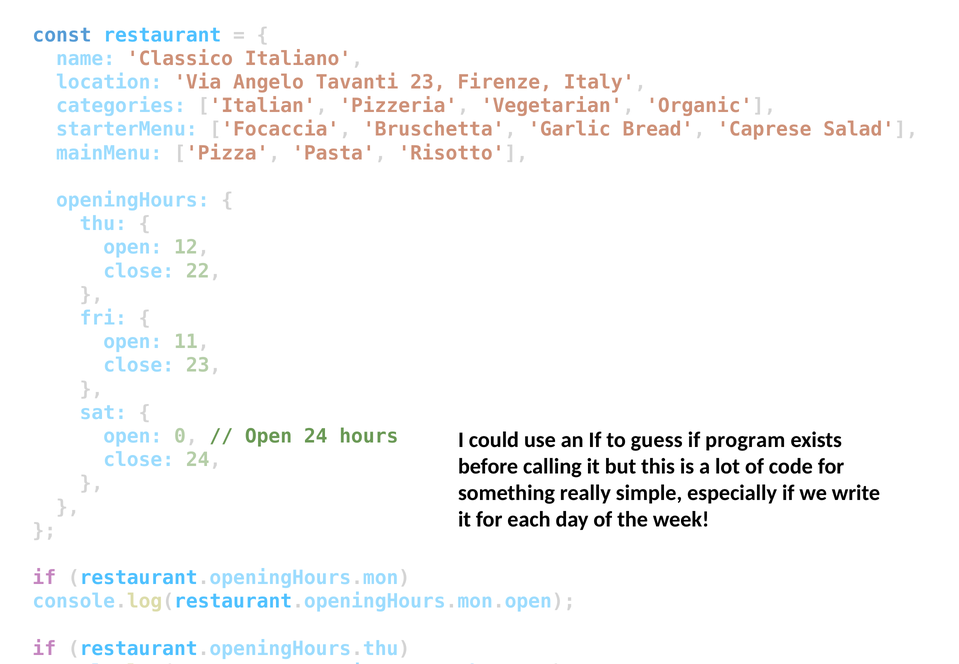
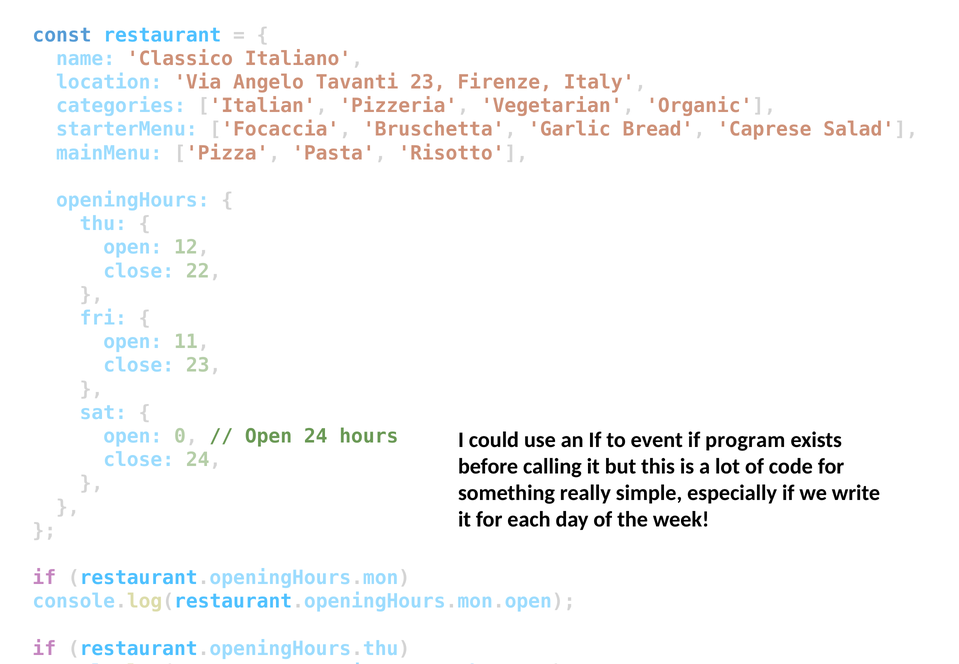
guess: guess -> event
